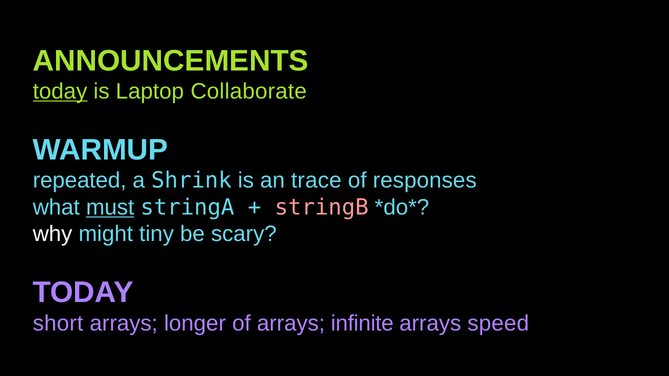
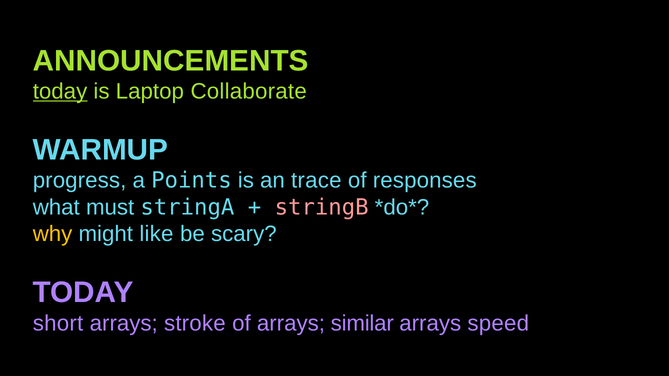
repeated: repeated -> progress
Shrink: Shrink -> Points
must underline: present -> none
why colour: white -> yellow
tiny: tiny -> like
longer: longer -> stroke
infinite: infinite -> similar
